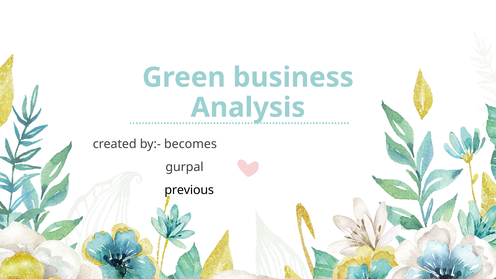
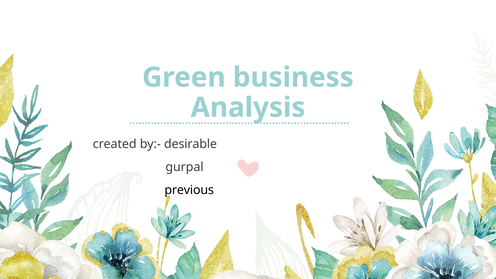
becomes: becomes -> desirable
